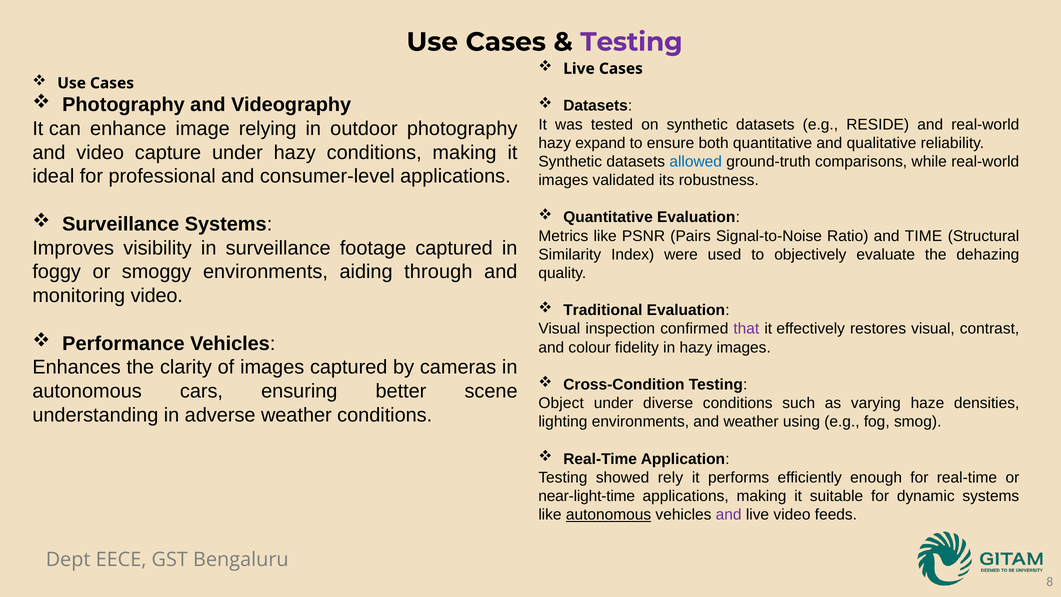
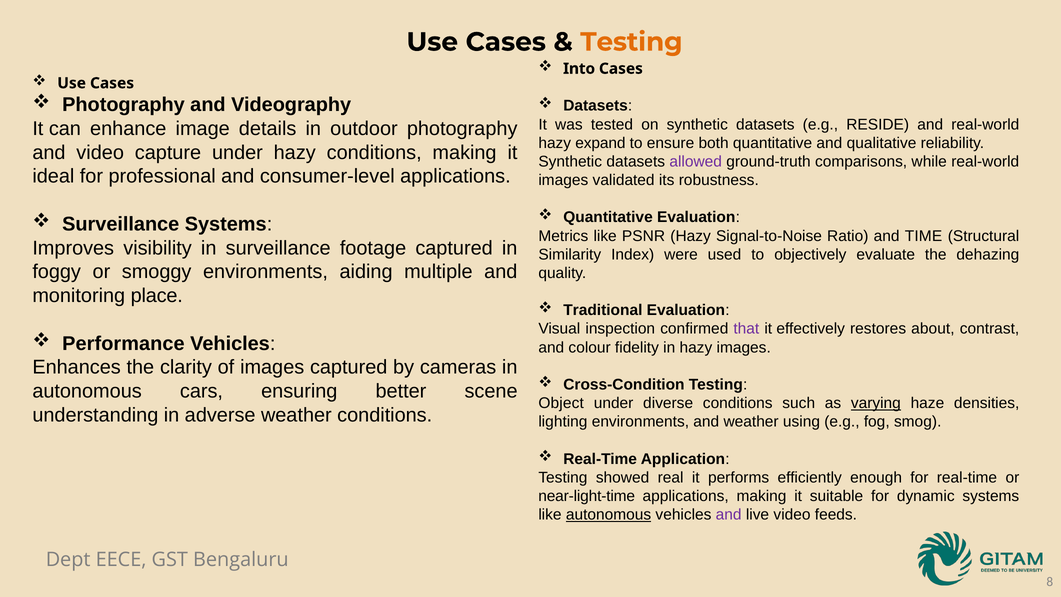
Testing at (631, 42) colour: purple -> orange
Live at (579, 69): Live -> Into
relying: relying -> details
allowed colour: blue -> purple
PSNR Pairs: Pairs -> Hazy
through: through -> multiple
monitoring video: video -> place
restores visual: visual -> about
varying underline: none -> present
rely: rely -> real
